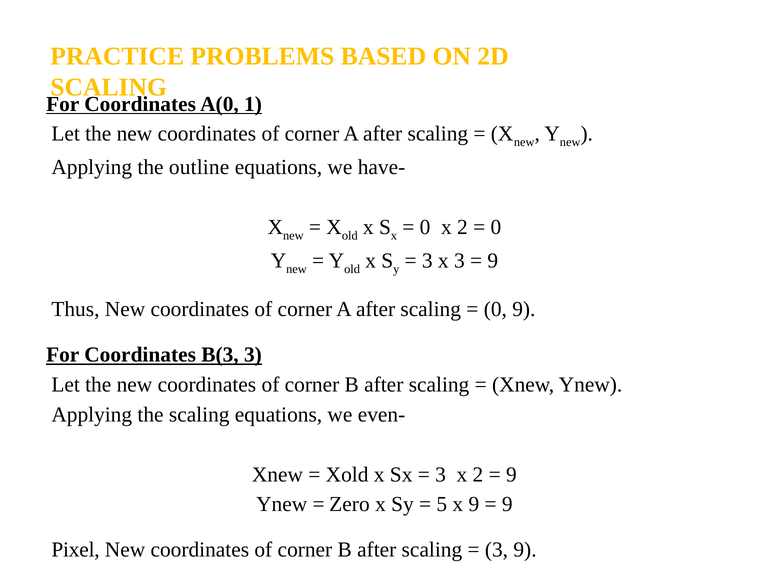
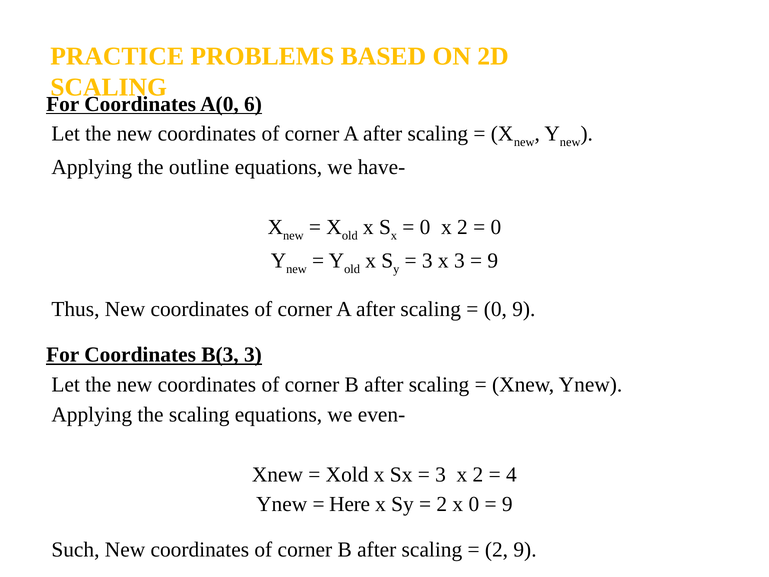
1: 1 -> 6
9 at (511, 474): 9 -> 4
Zero: Zero -> Here
5 at (442, 504): 5 -> 2
x 9: 9 -> 0
Pixel: Pixel -> Such
3 at (496, 549): 3 -> 2
